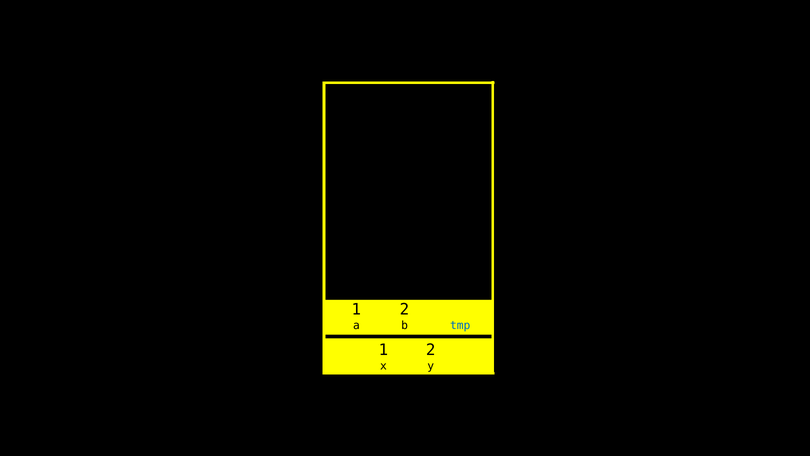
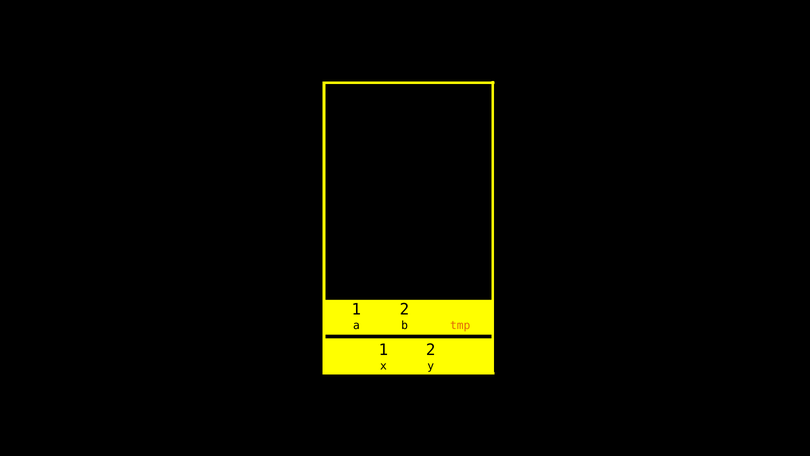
tmp colour: blue -> orange
